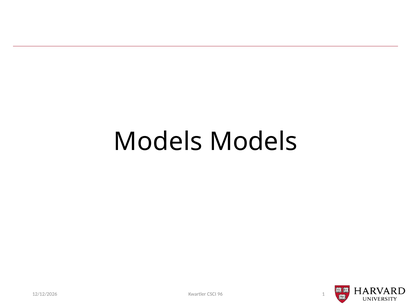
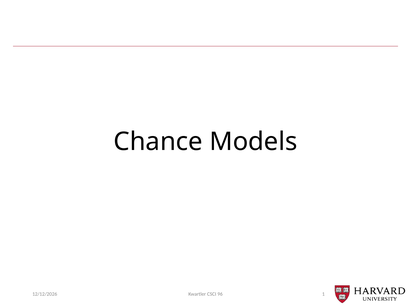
Models at (158, 142): Models -> Chance
